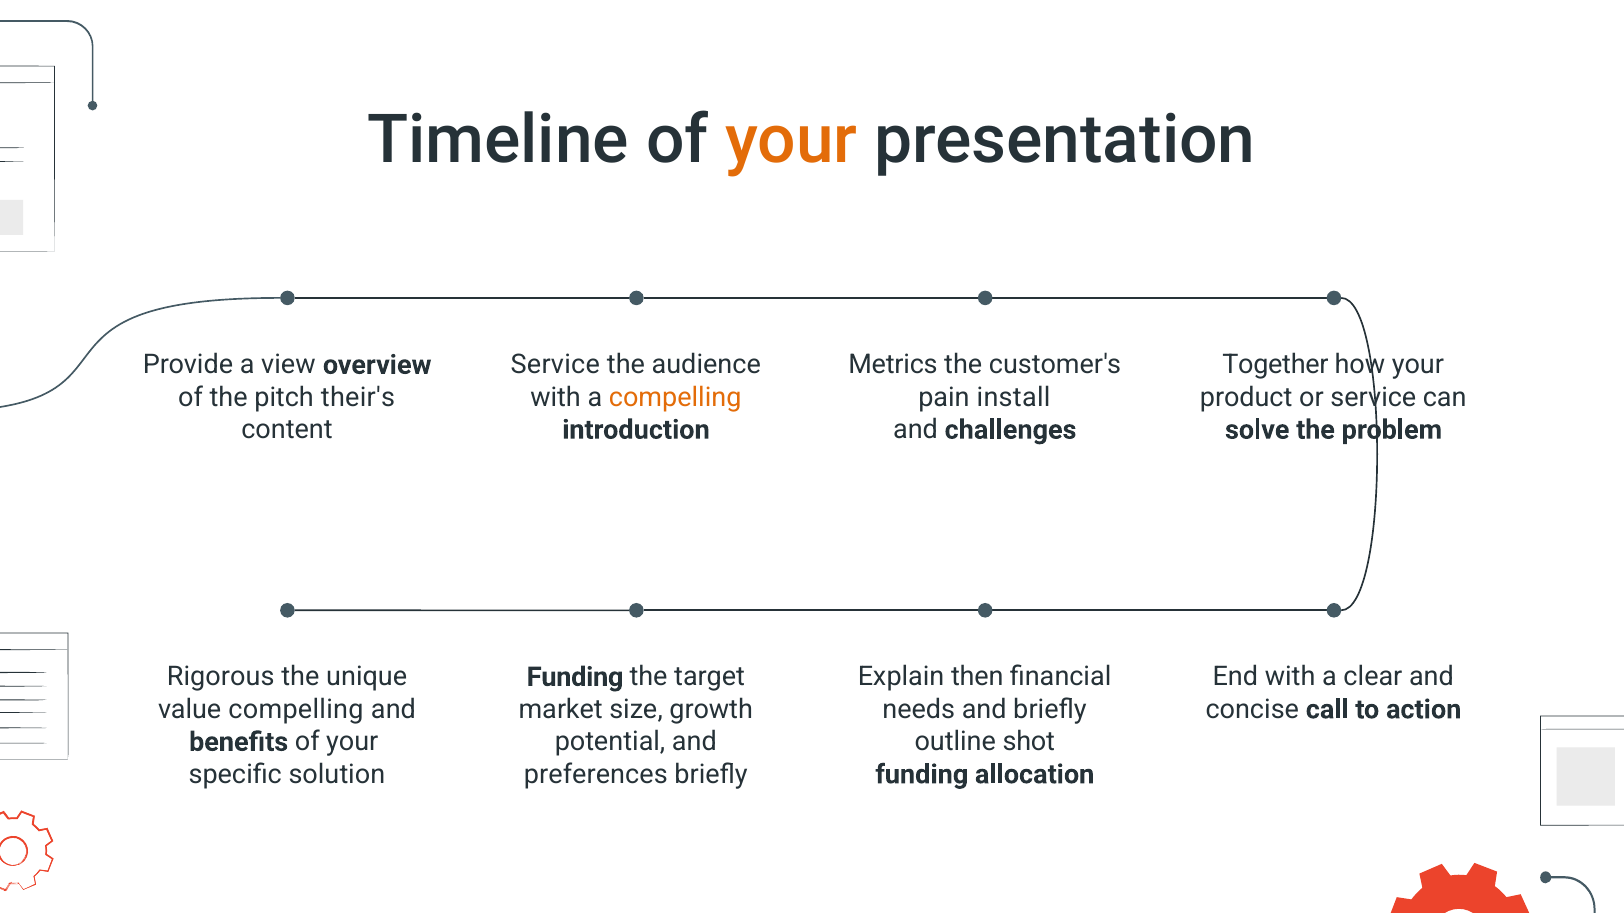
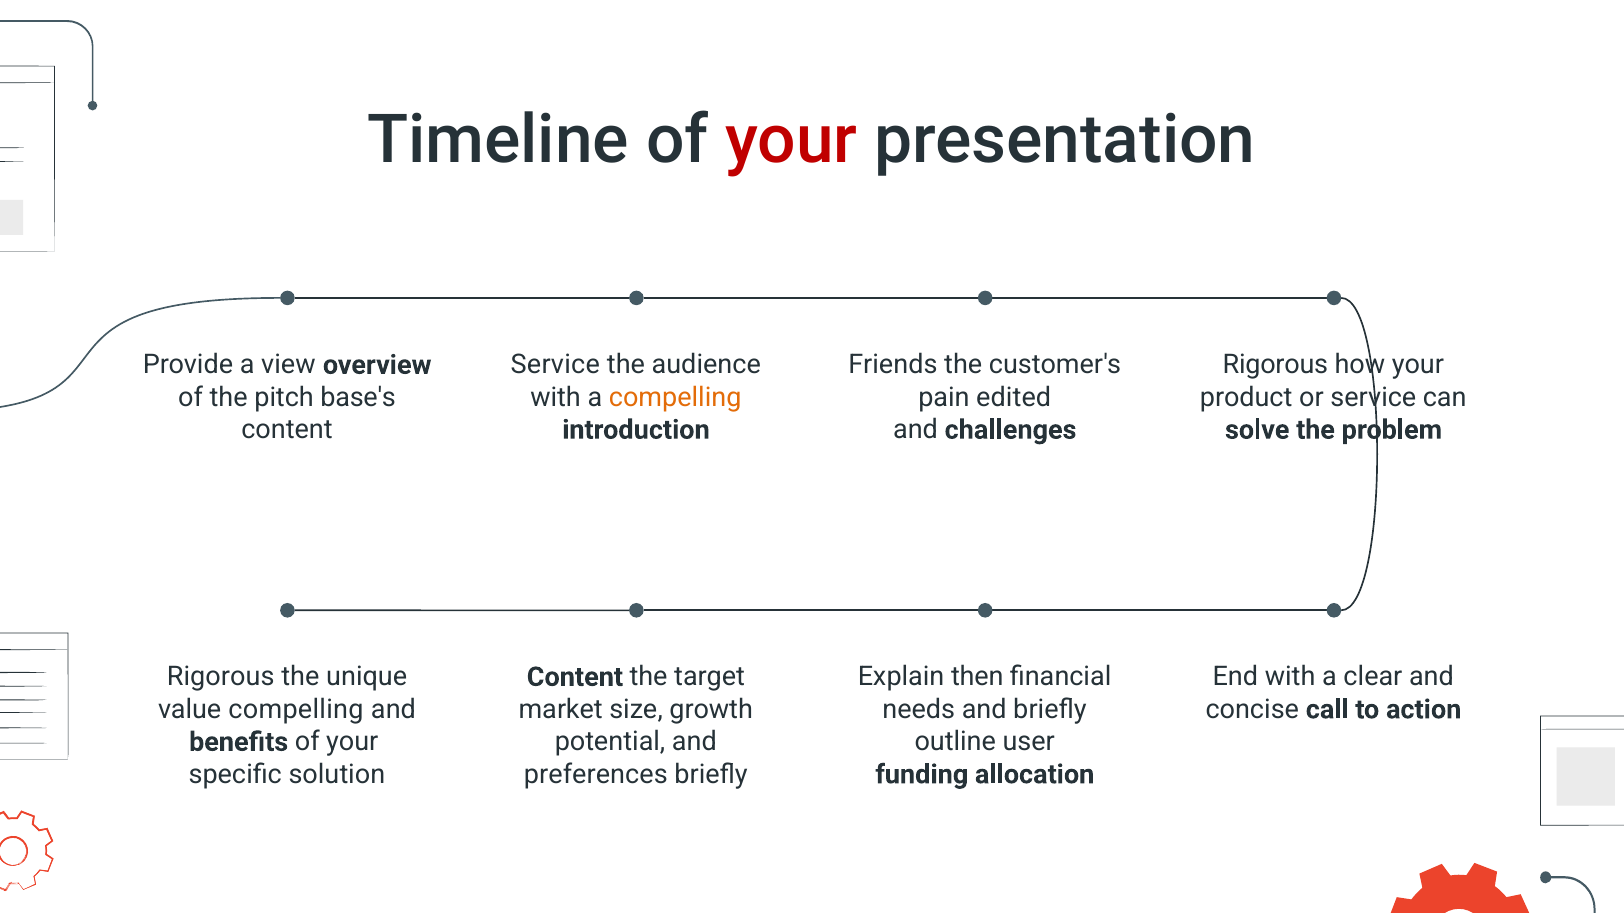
your at (791, 141) colour: orange -> red
Metrics: Metrics -> Friends
Together at (1275, 365): Together -> Rigorous
their's: their's -> base's
install: install -> edited
Funding at (575, 677): Funding -> Content
shot: shot -> user
